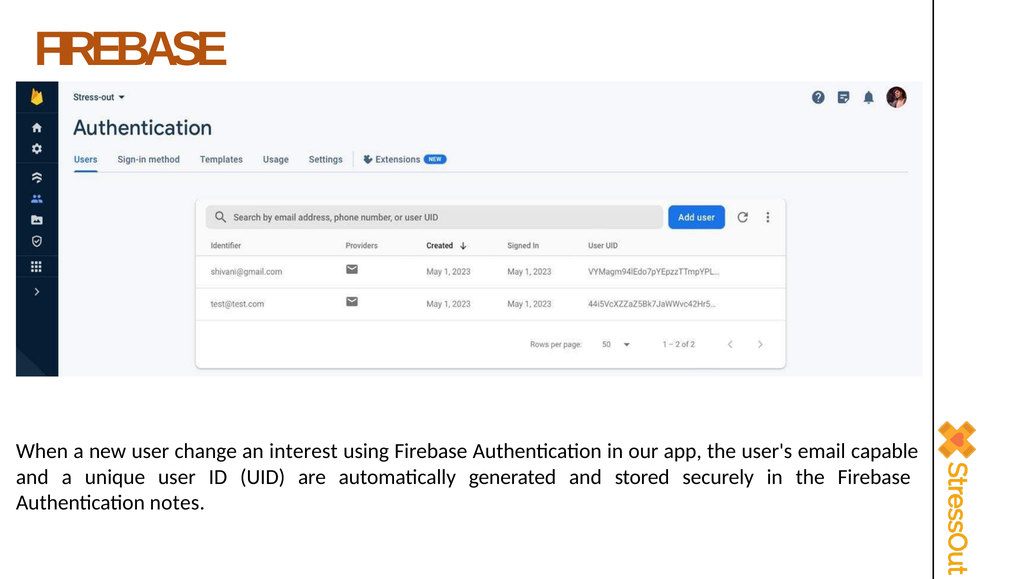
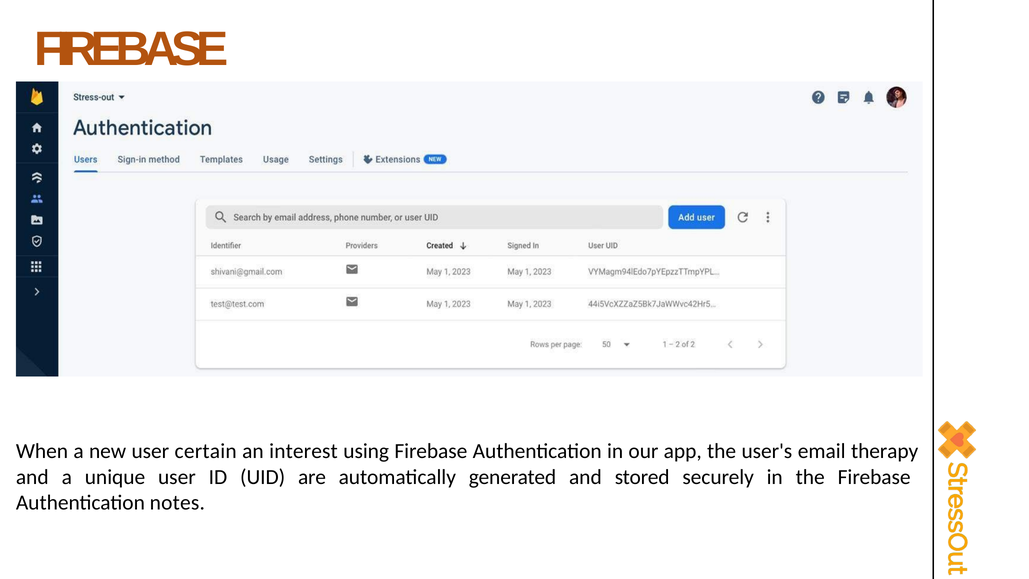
change: change -> certain
capable: capable -> therapy
